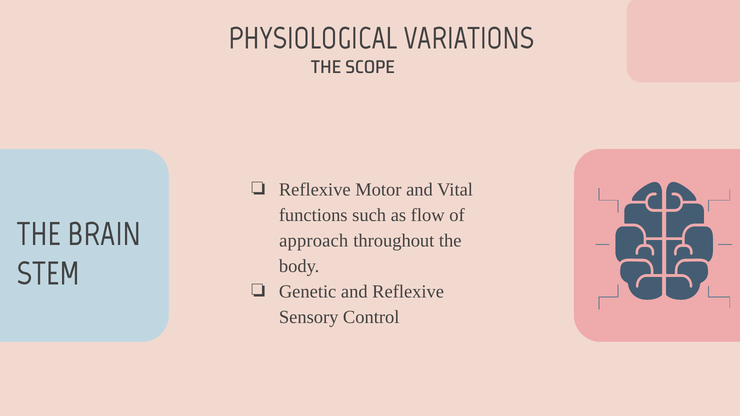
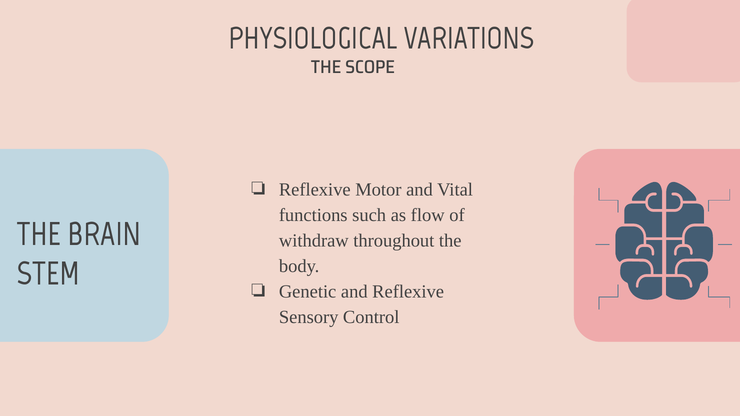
approach: approach -> withdraw
